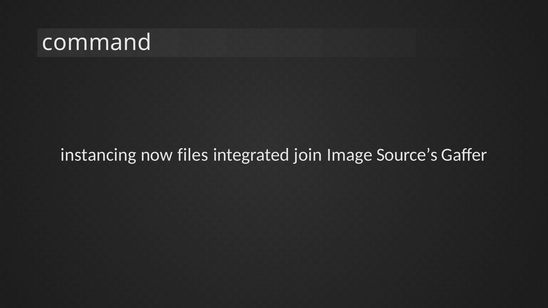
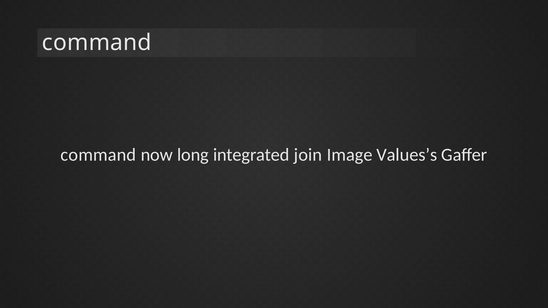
instancing at (98, 155): instancing -> command
files: files -> long
Source’s: Source’s -> Values’s
